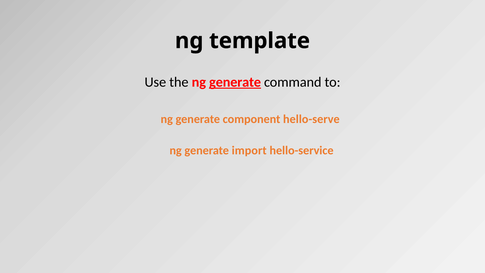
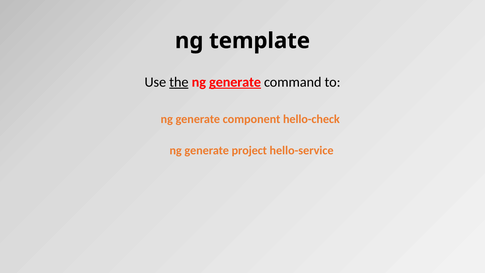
the underline: none -> present
hello-serve: hello-serve -> hello-check
import: import -> project
